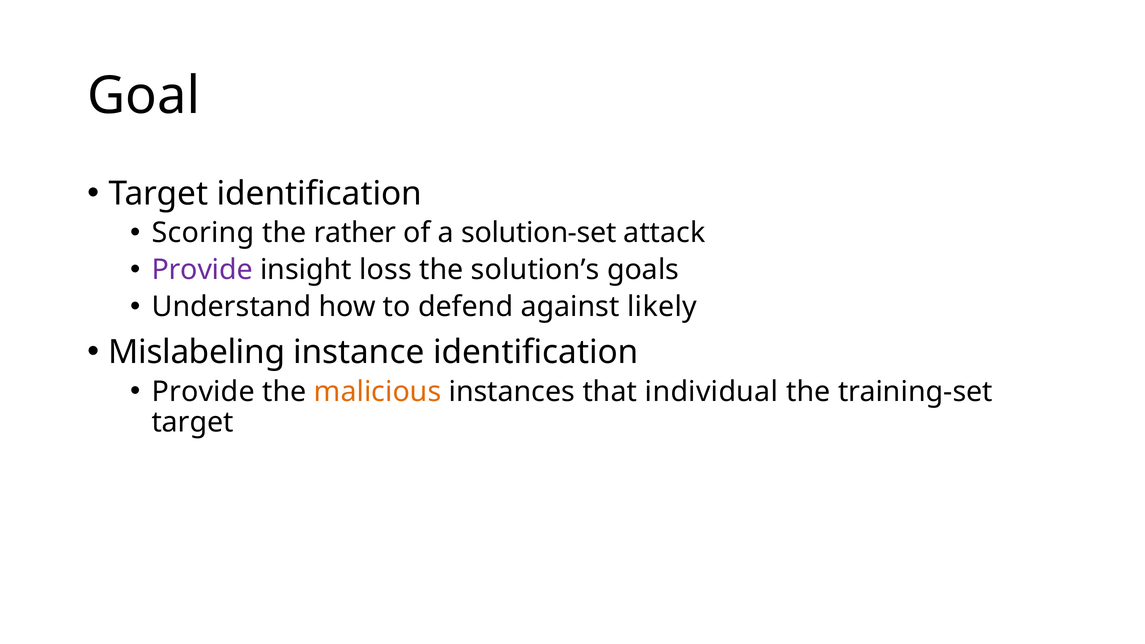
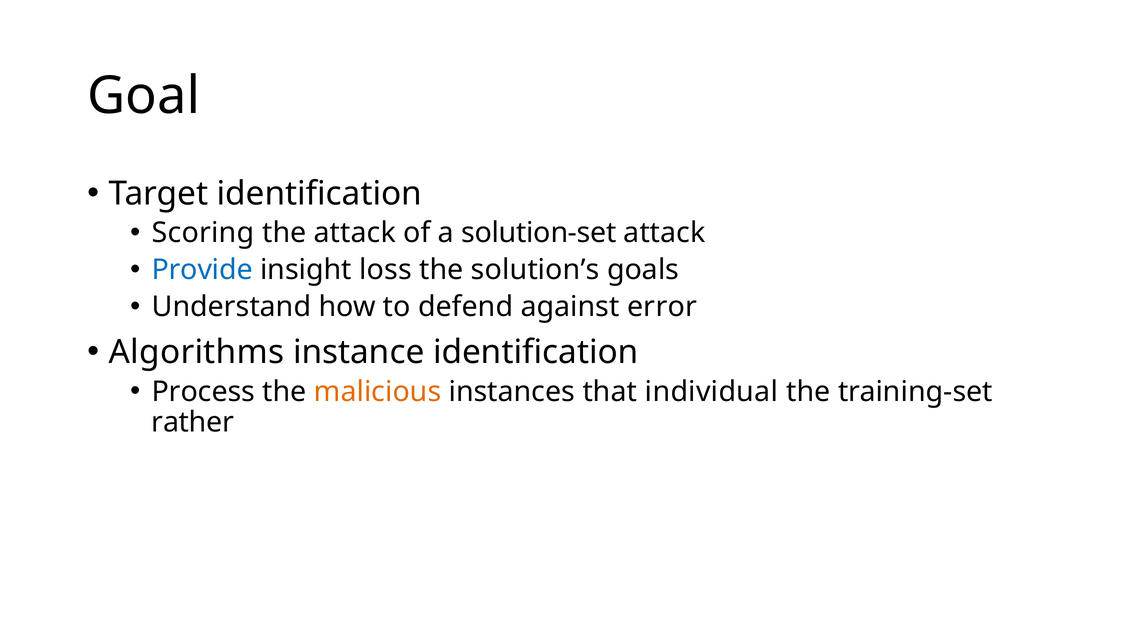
the rather: rather -> attack
Provide at (202, 270) colour: purple -> blue
likely: likely -> error
Mislabeling: Mislabeling -> Algorithms
Provide at (203, 392): Provide -> Process
target at (193, 423): target -> rather
